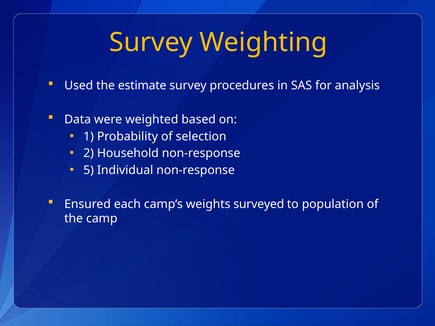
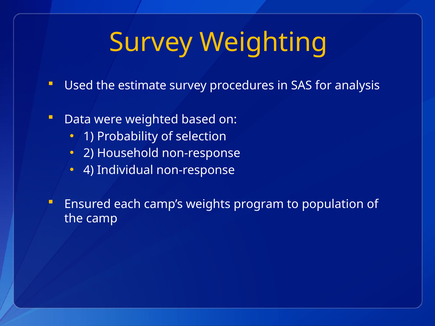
5: 5 -> 4
surveyed: surveyed -> program
